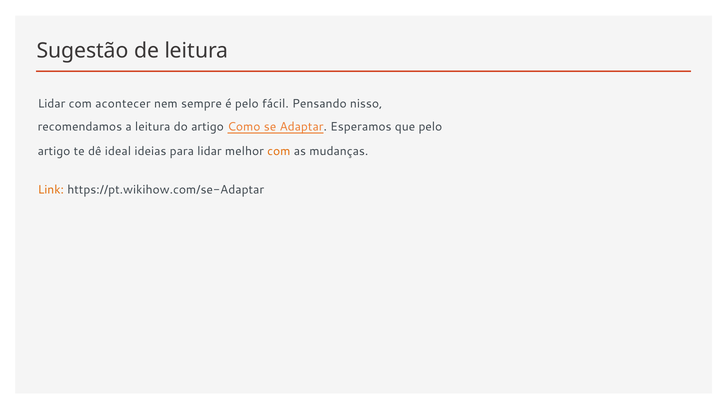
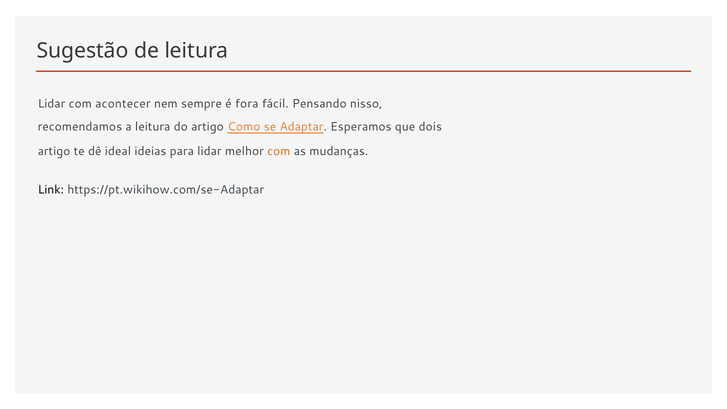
é pelo: pelo -> fora
que pelo: pelo -> dois
Link colour: orange -> black
